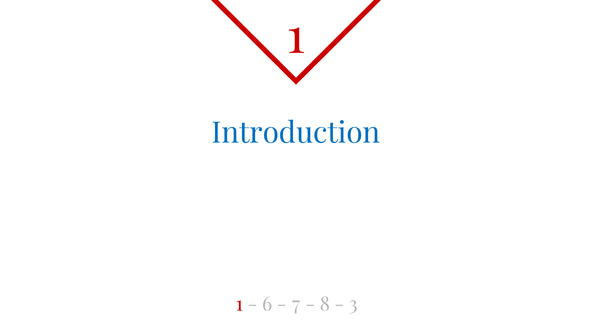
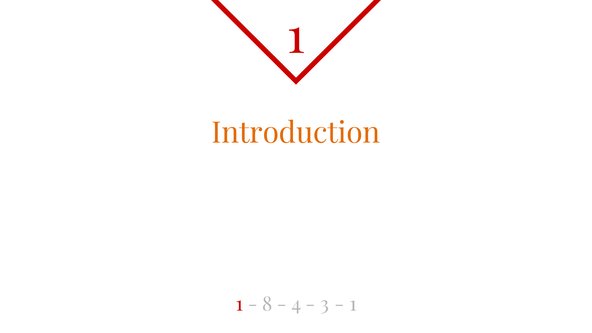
Introduction colour: blue -> orange
6: 6 -> 8
7: 7 -> 4
8: 8 -> 3
3 at (353, 304): 3 -> 1
